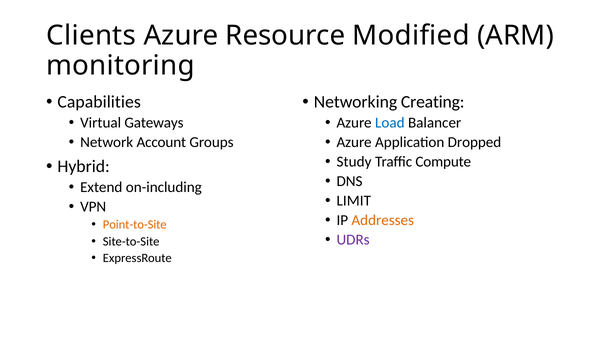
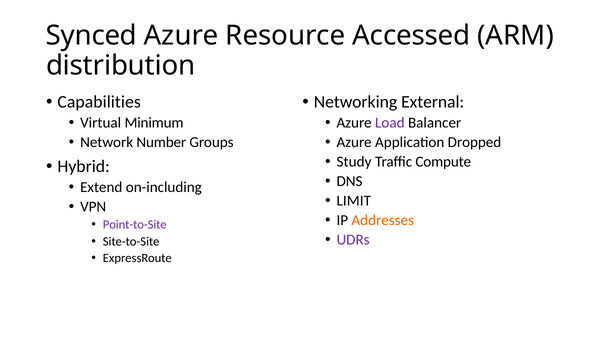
Clients: Clients -> Synced
Modified: Modified -> Accessed
monitoring: monitoring -> distribution
Creating: Creating -> External
Gateways: Gateways -> Minimum
Load colour: blue -> purple
Account: Account -> Number
Point-to-Site colour: orange -> purple
